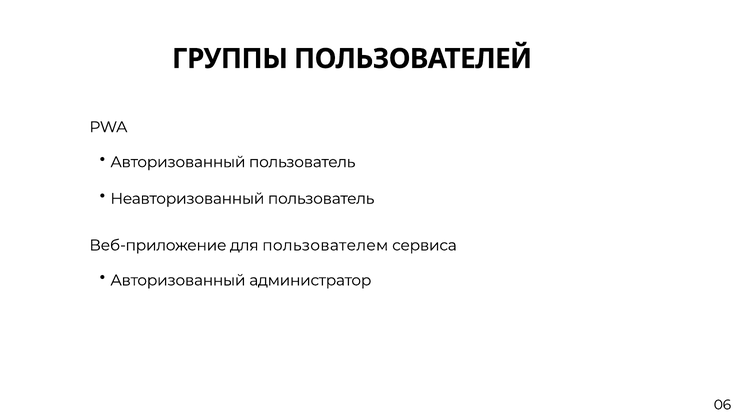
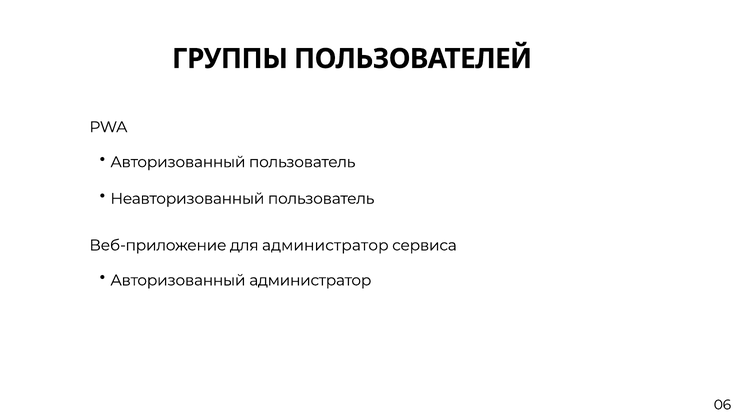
для пользователем: пользователем -> администратор
